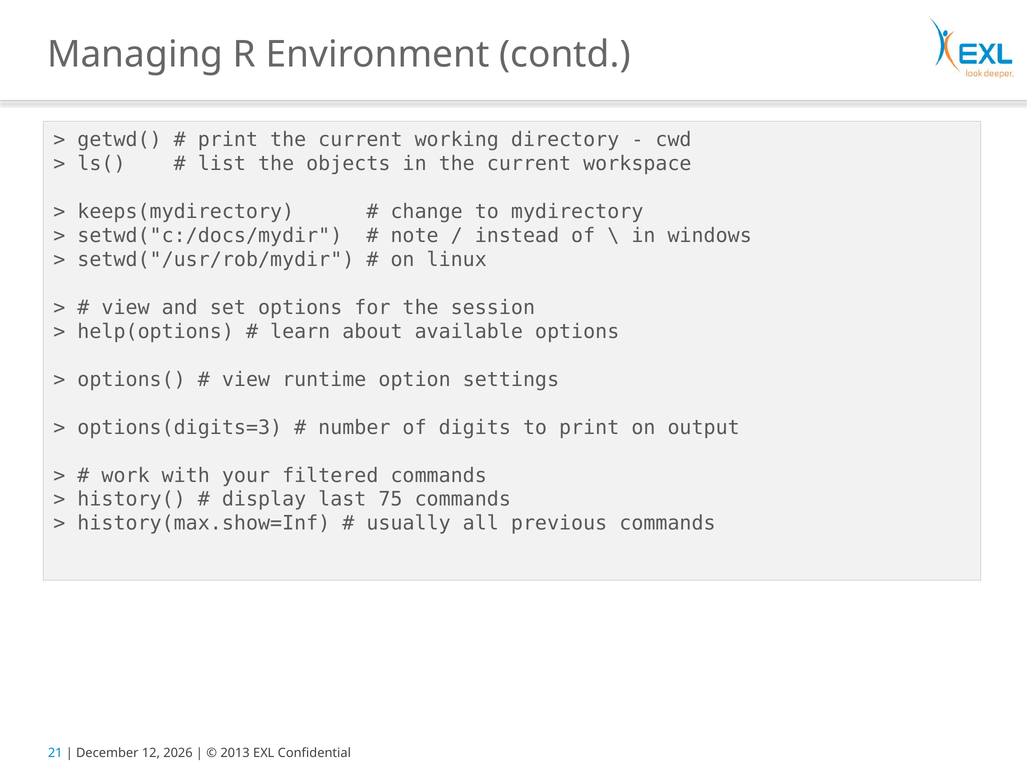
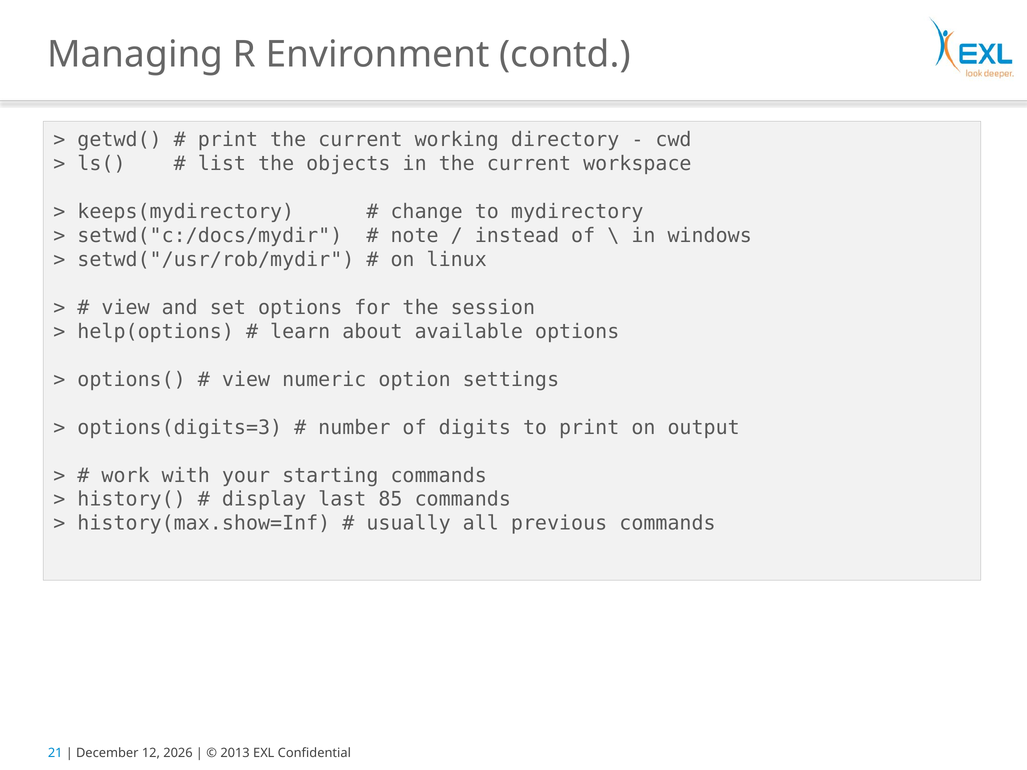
runtime: runtime -> numeric
filtered: filtered -> starting
75: 75 -> 85
